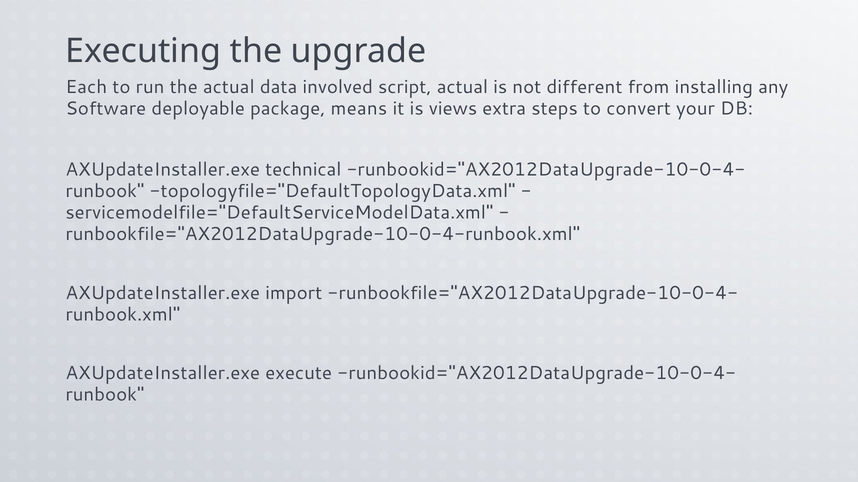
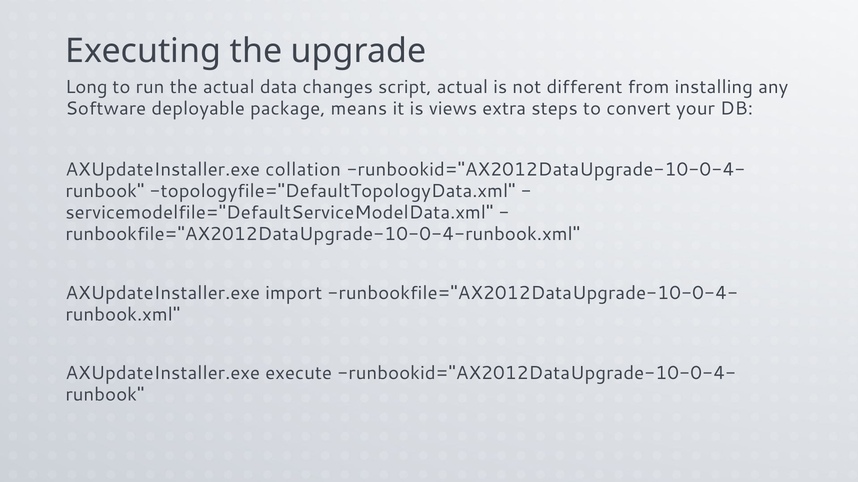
Each: Each -> Long
involved: involved -> changes
technical: technical -> collation
